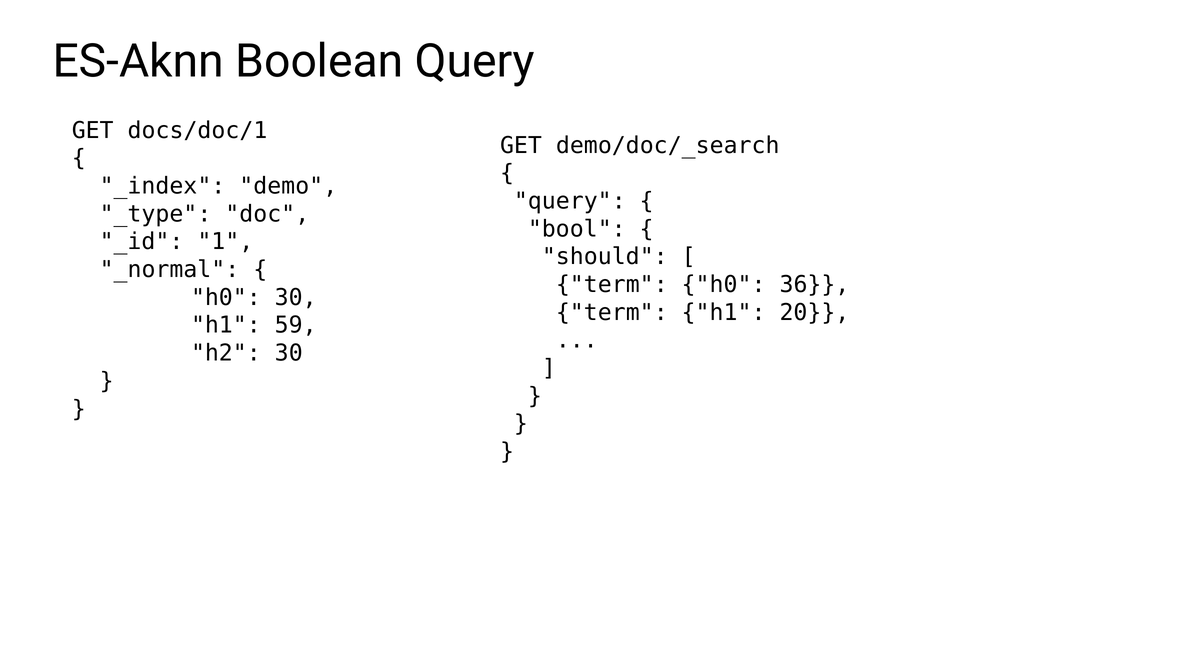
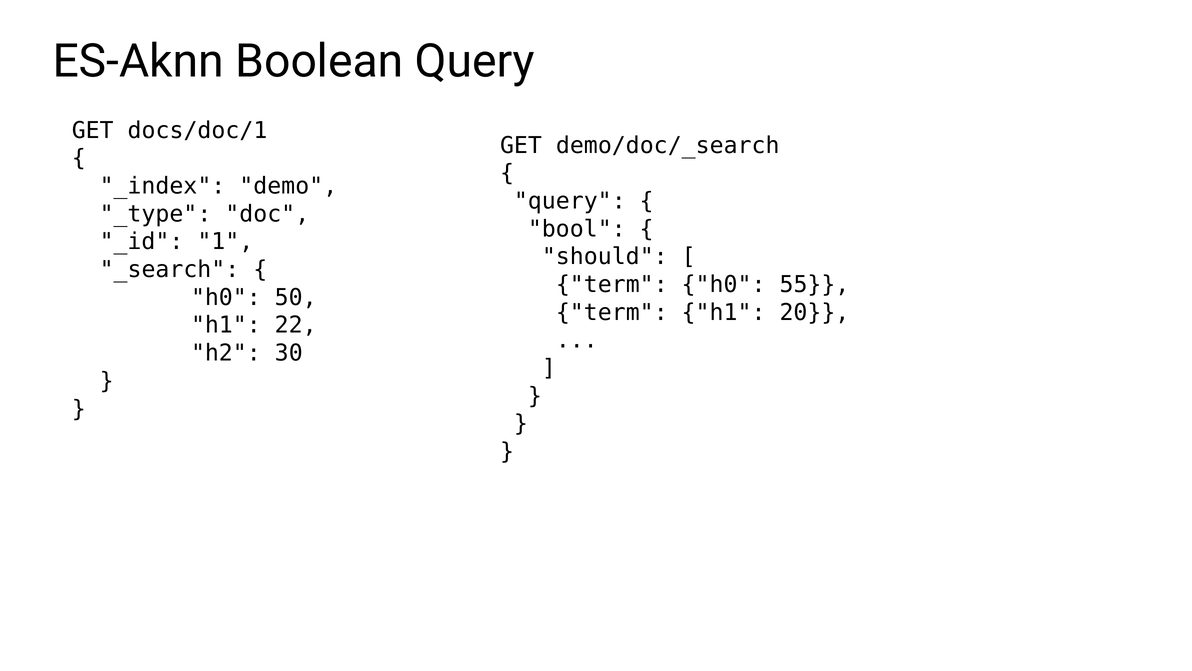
_normal: _normal -> _search
36: 36 -> 55
h0 30: 30 -> 50
59: 59 -> 22
